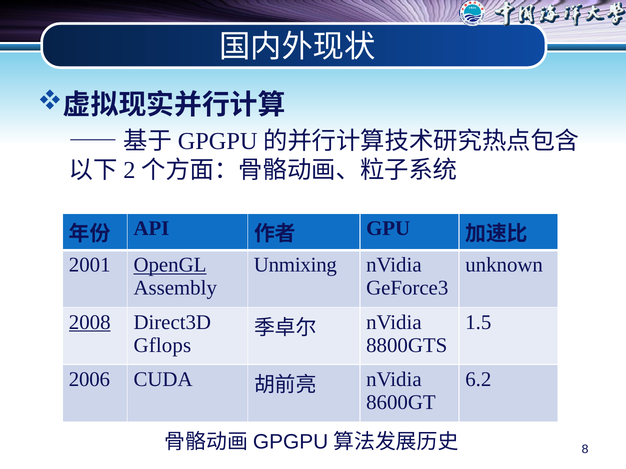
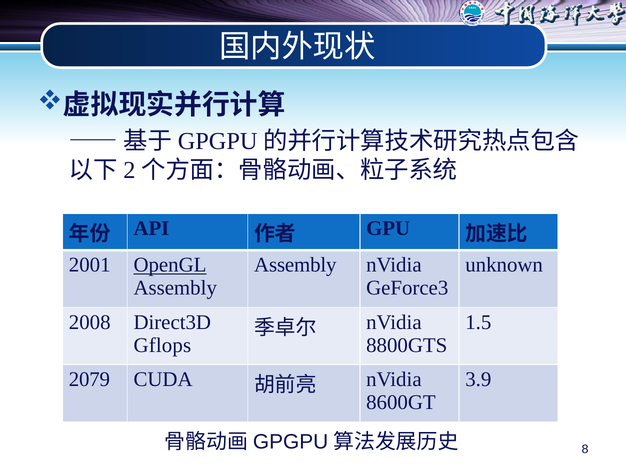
Unmixing at (295, 265): Unmixing -> Assembly
2008 underline: present -> none
2006: 2006 -> 2079
6.2: 6.2 -> 3.9
